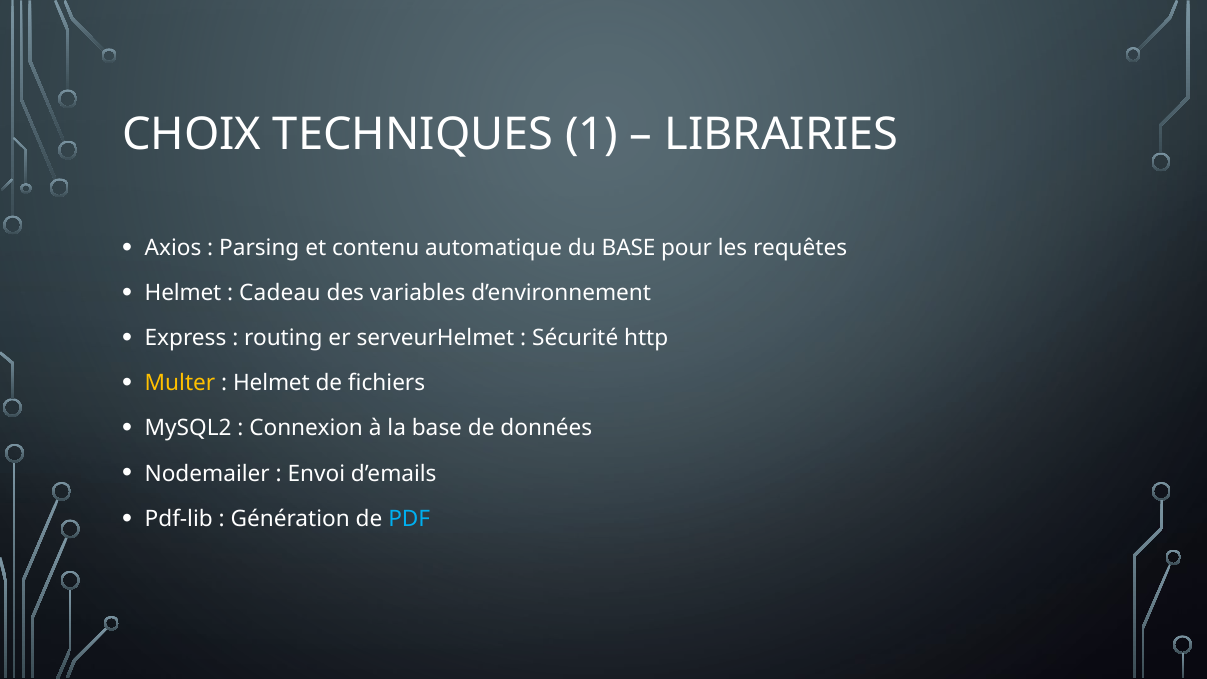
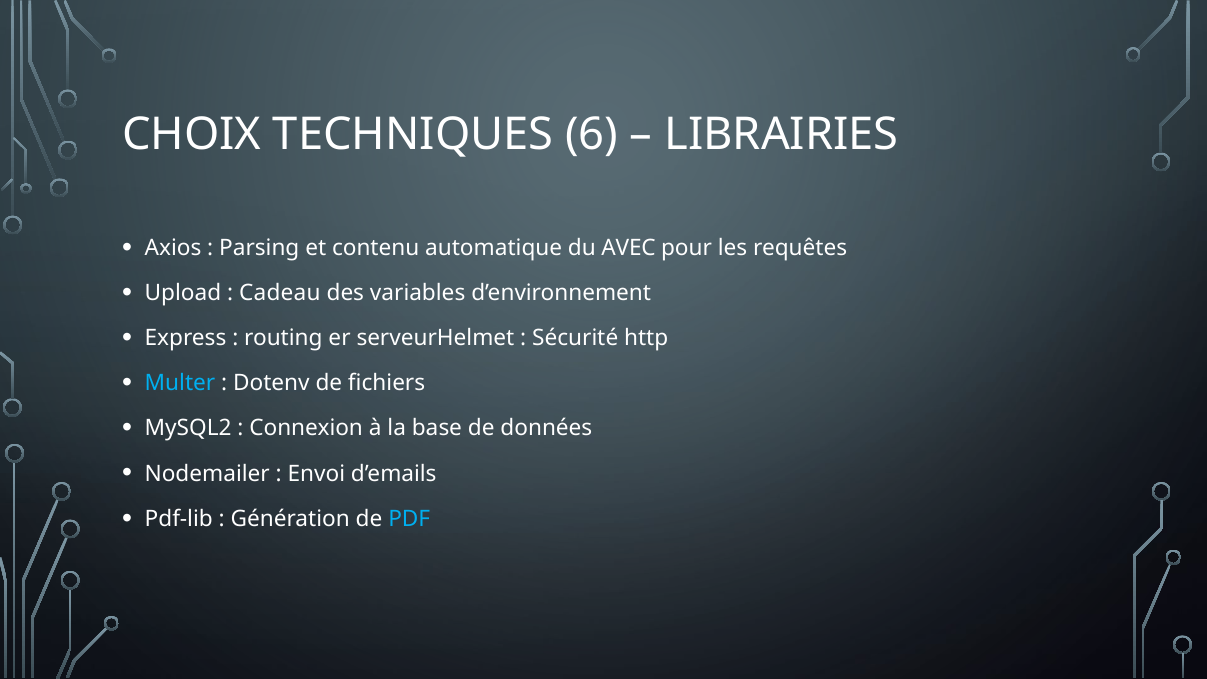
1: 1 -> 6
du BASE: BASE -> AVEC
Helmet at (183, 293): Helmet -> Upload
Multer colour: yellow -> light blue
Helmet at (271, 383): Helmet -> Dotenv
